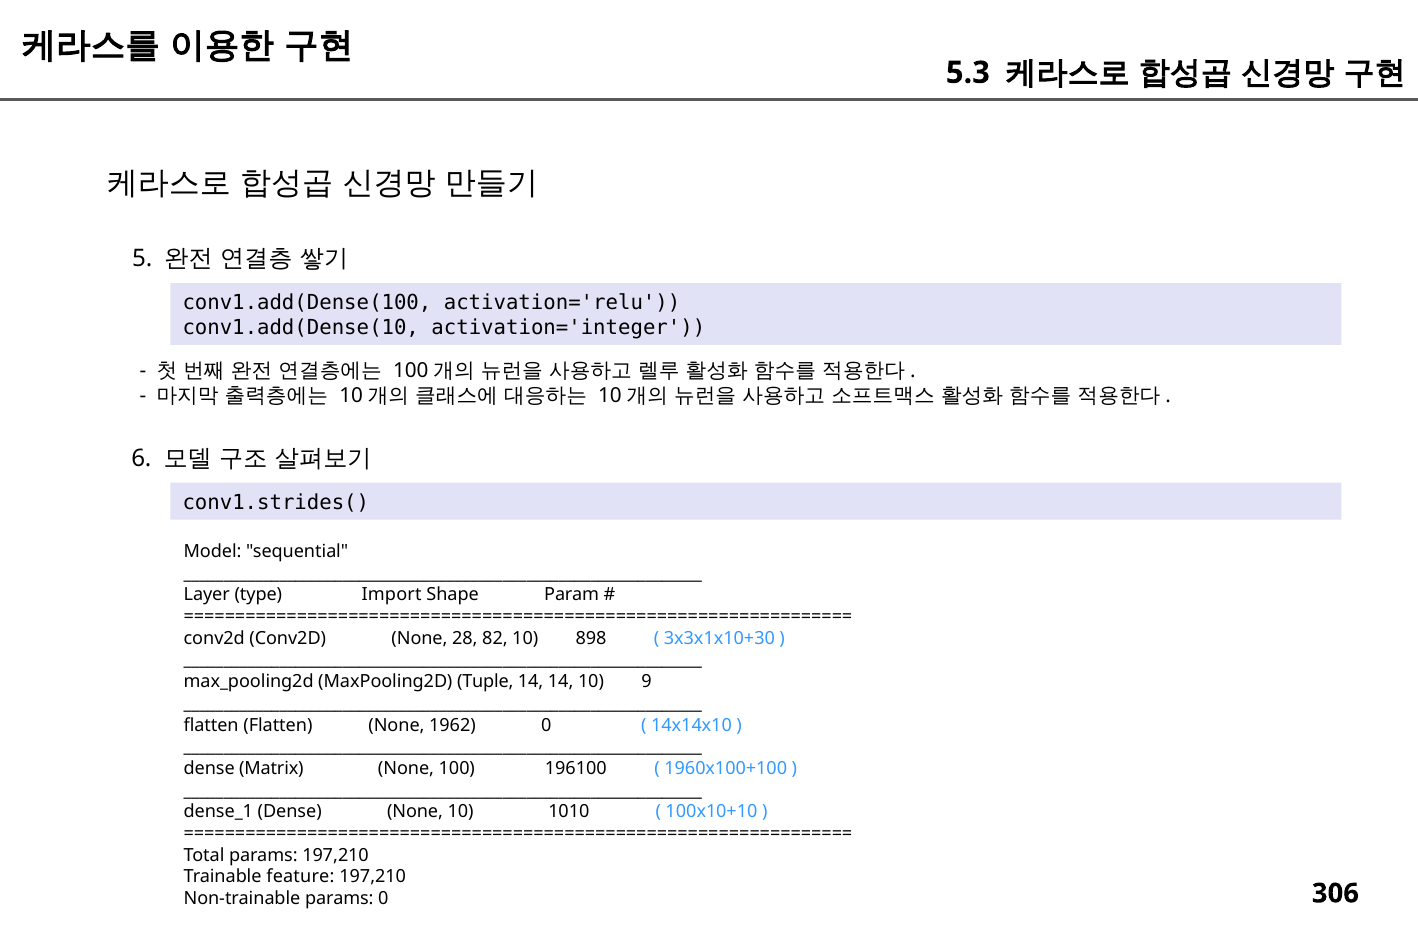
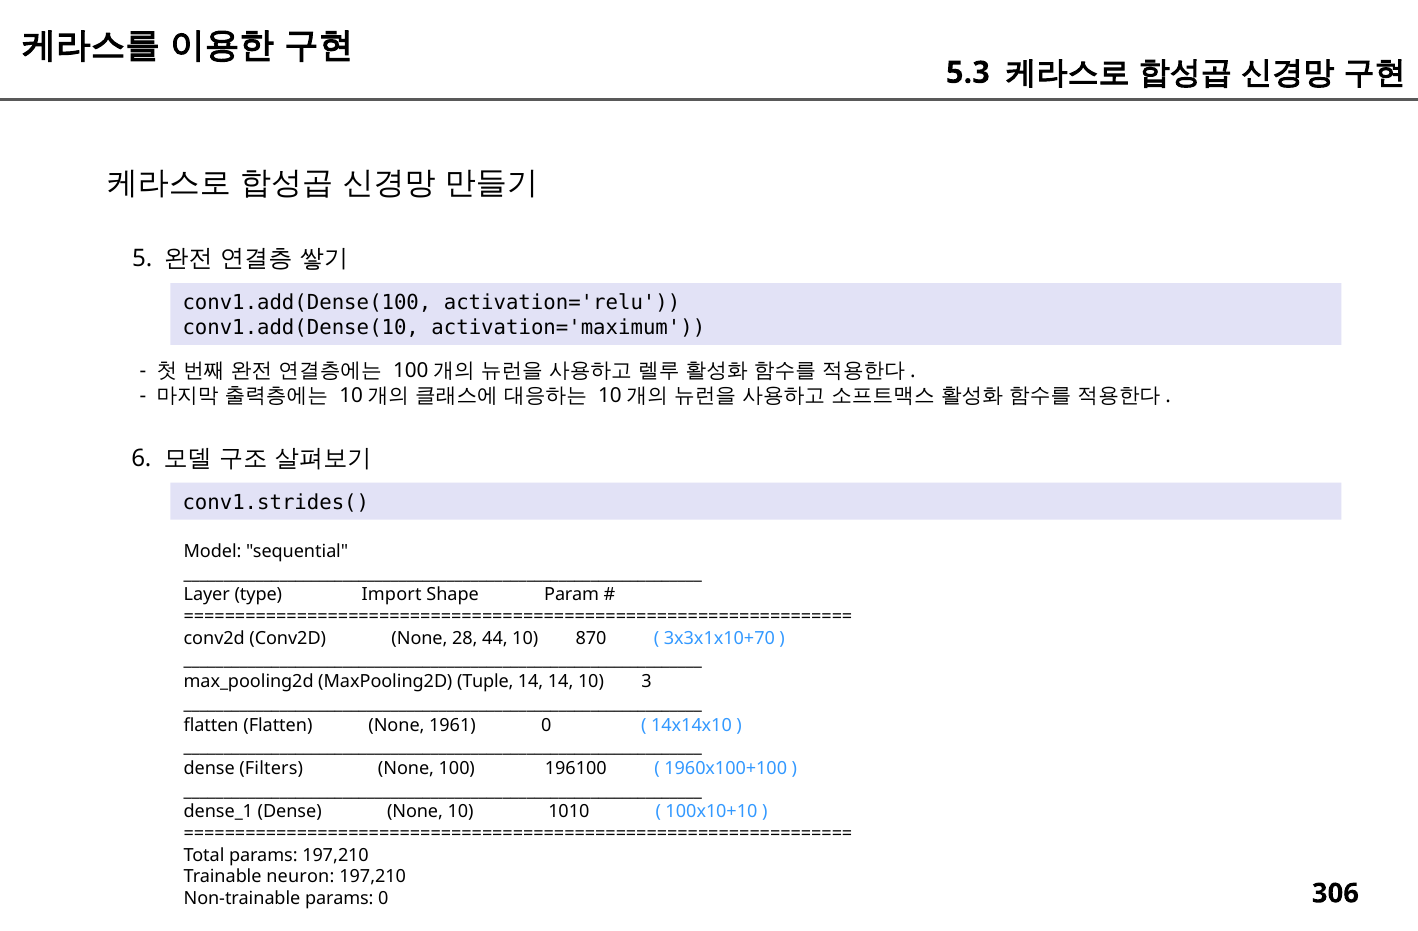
activation='integer: activation='integer -> activation='maximum
82: 82 -> 44
898: 898 -> 870
3x3x1x10+30: 3x3x1x10+30 -> 3x3x1x10+70
9: 9 -> 3
1962: 1962 -> 1961
Matrix: Matrix -> Filters
feature: feature -> neuron
